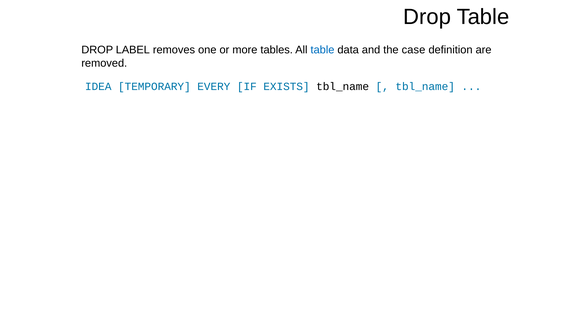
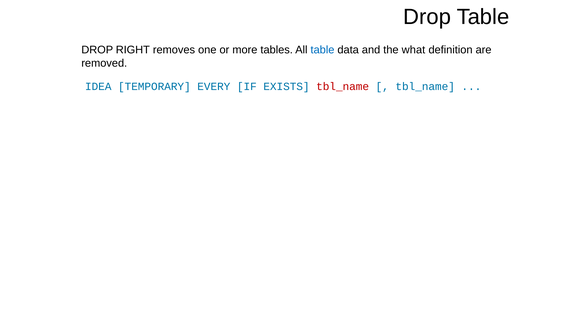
LABEL: LABEL -> RIGHT
case: case -> what
tbl_name at (343, 87) colour: black -> red
